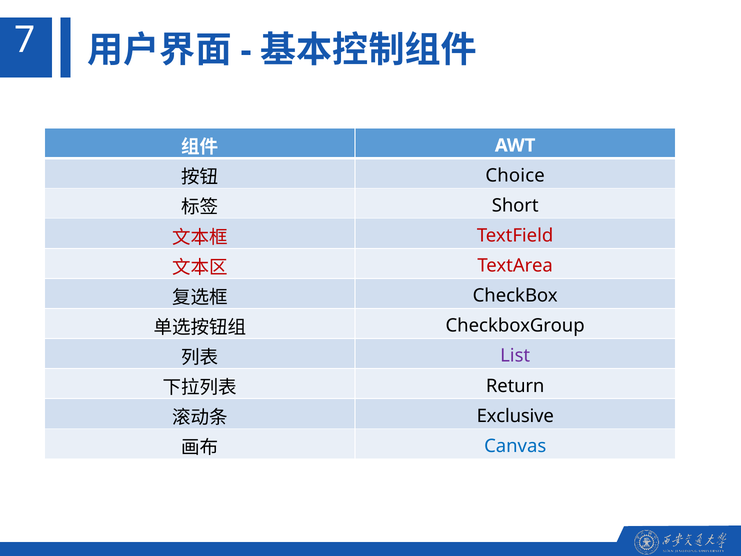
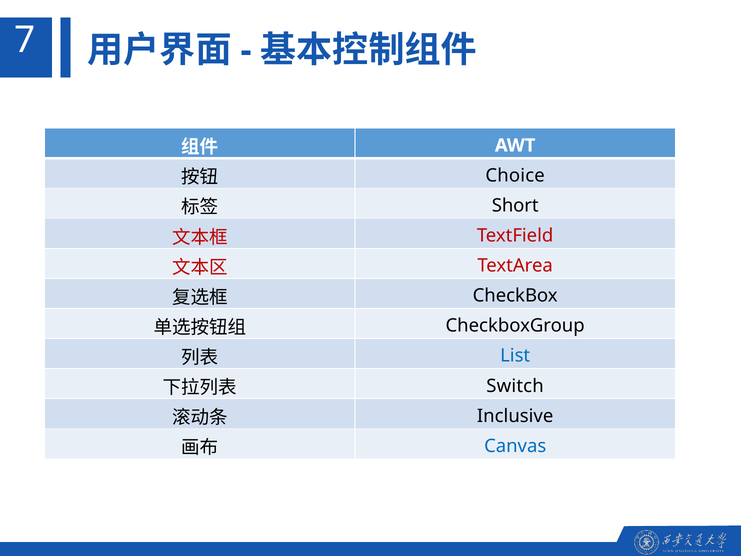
List colour: purple -> blue
Return: Return -> Switch
Exclusive: Exclusive -> Inclusive
